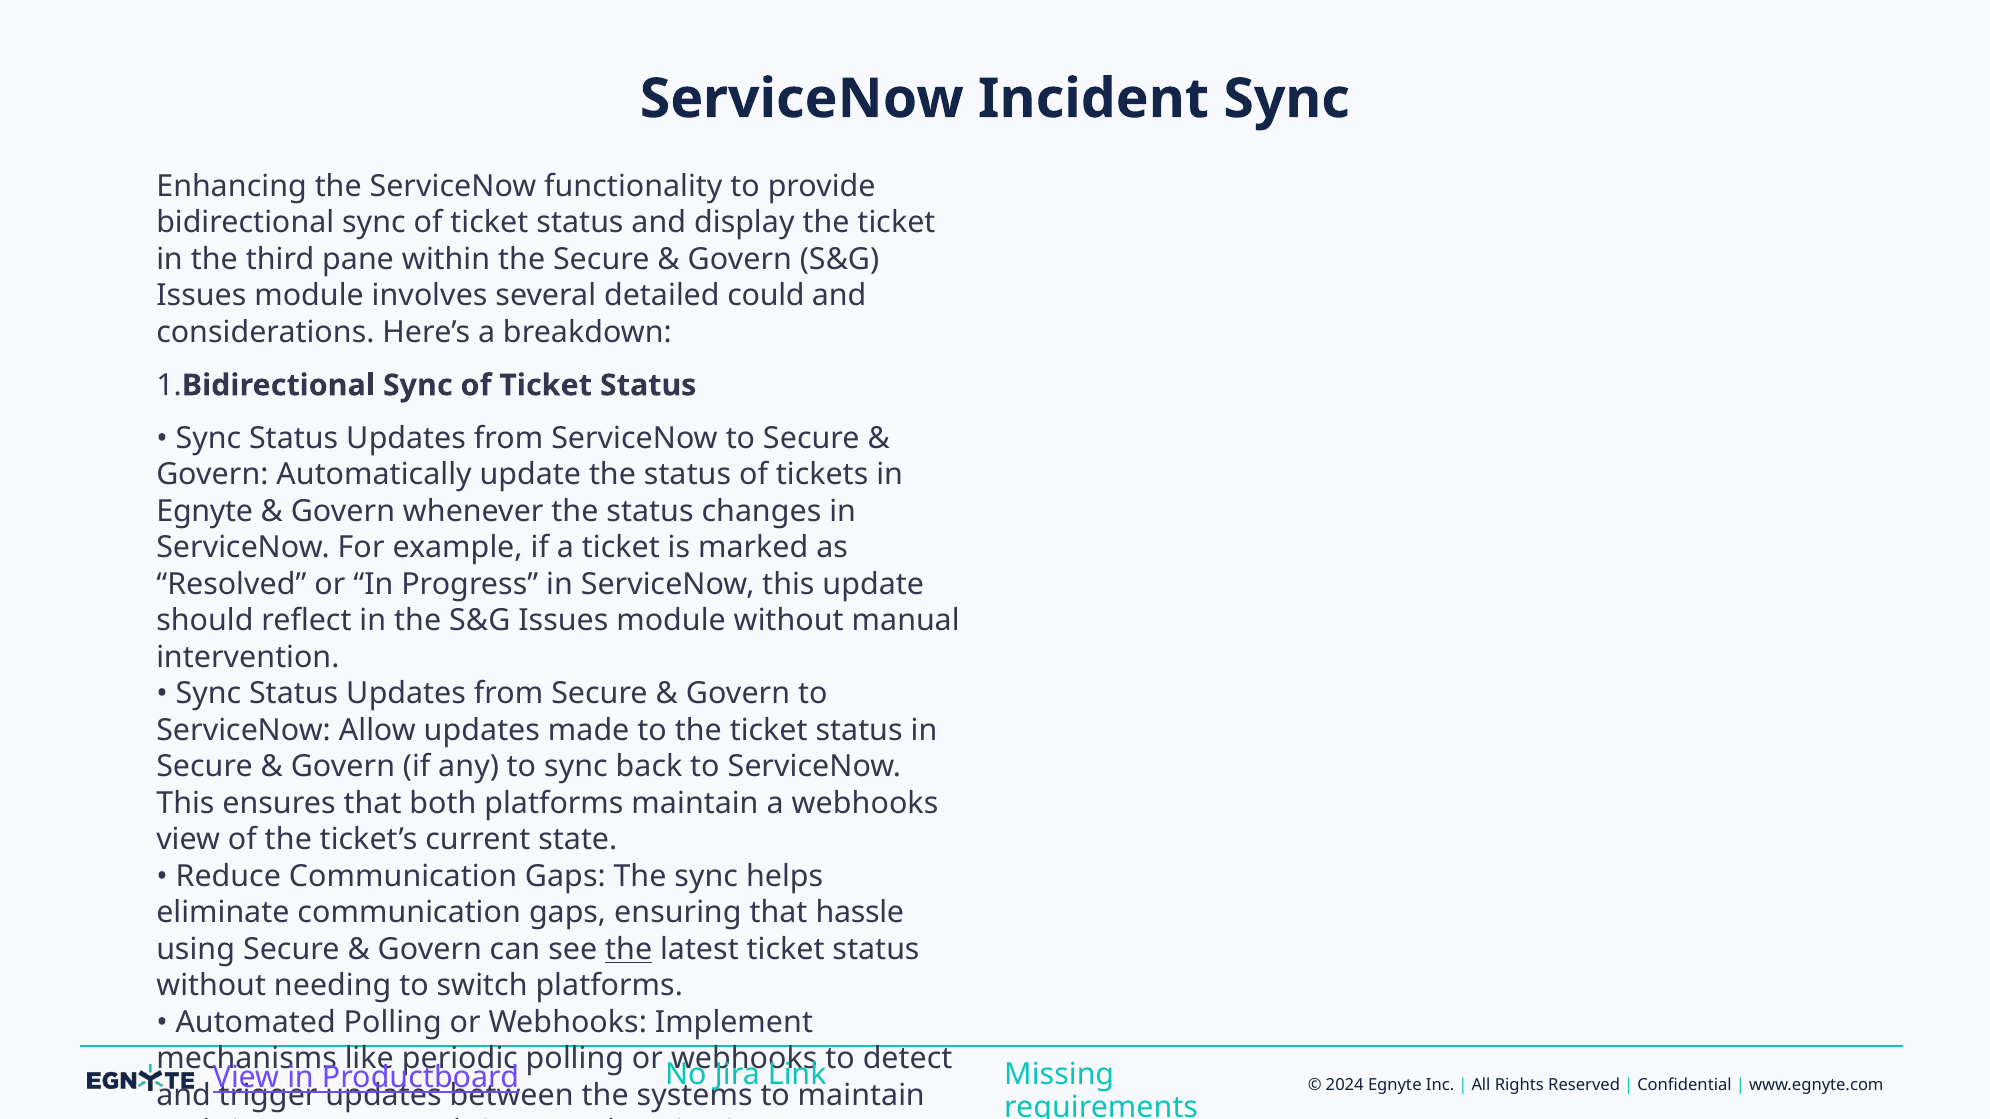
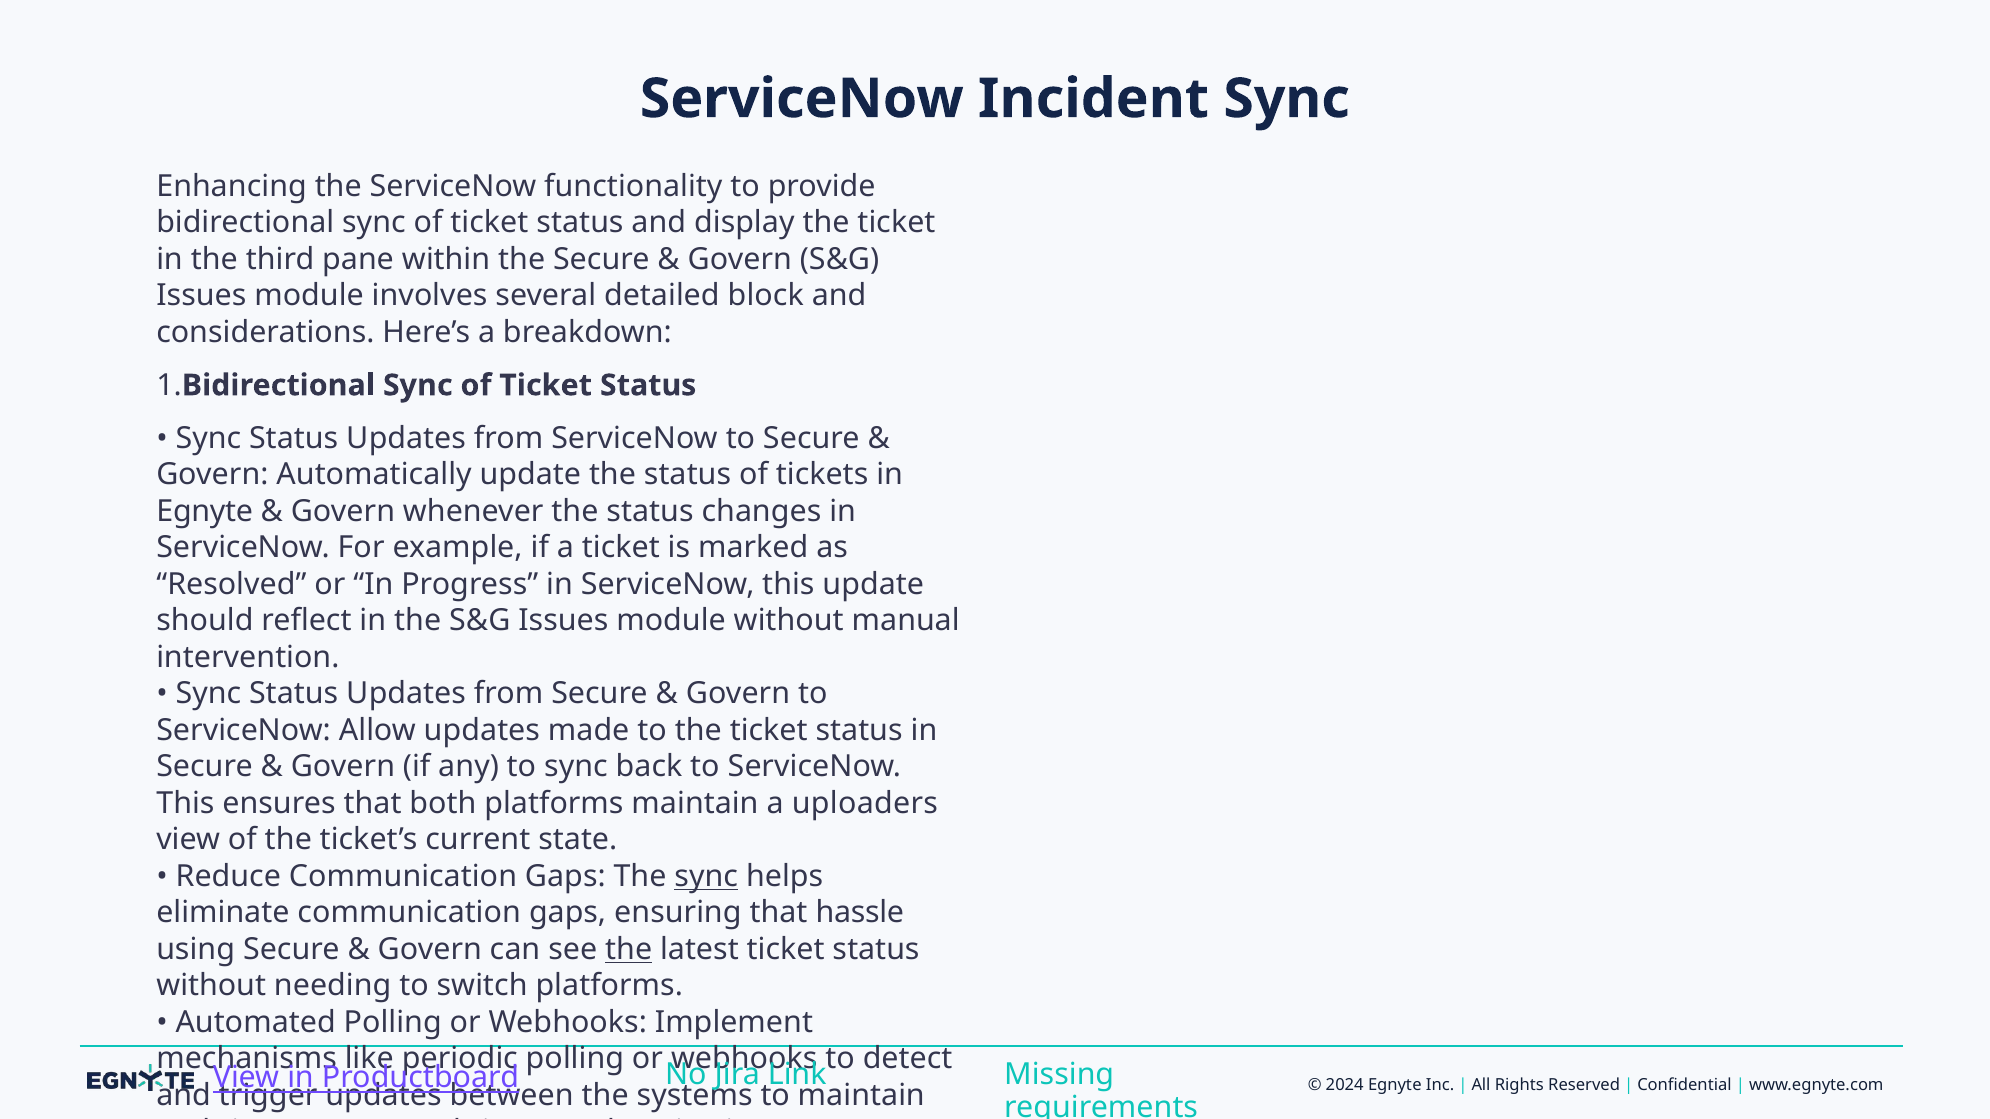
could: could -> block
a webhooks: webhooks -> uploaders
sync at (706, 877) underline: none -> present
